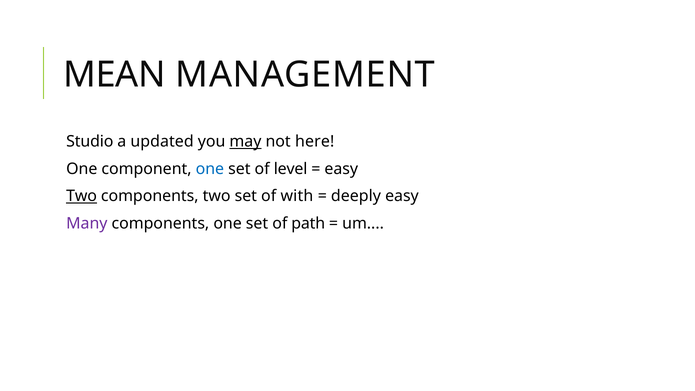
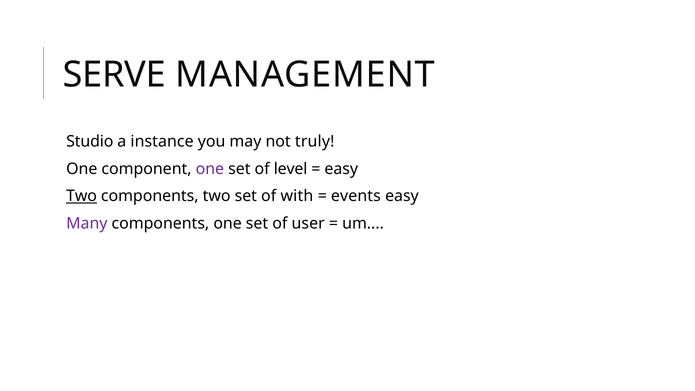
MEAN: MEAN -> SERVE
updated: updated -> instance
may underline: present -> none
here: here -> truly
one at (210, 169) colour: blue -> purple
deeply: deeply -> events
path: path -> user
